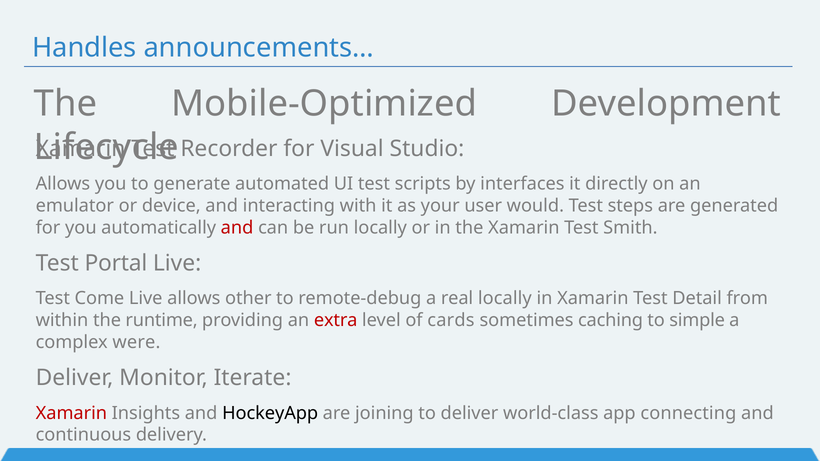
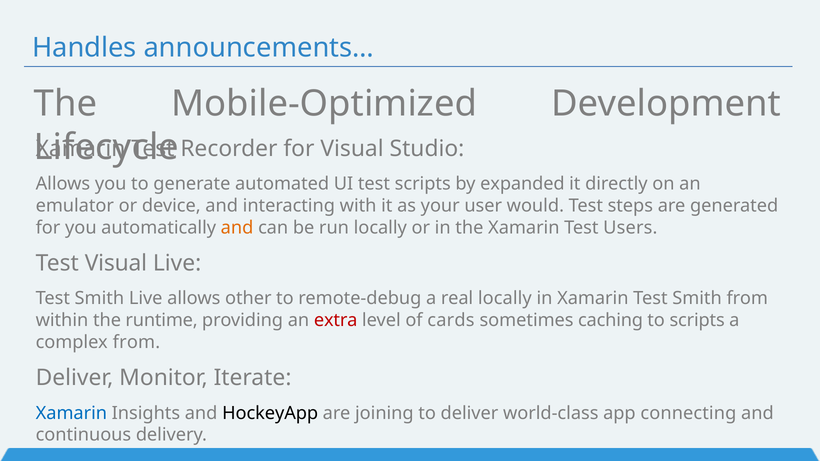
interfaces: interfaces -> expanded
and at (237, 228) colour: red -> orange
Smith: Smith -> Users
Test Portal: Portal -> Visual
Come at (99, 299): Come -> Smith
Xamarin Test Detail: Detail -> Smith
to simple: simple -> scripts
complex were: were -> from
Xamarin at (71, 413) colour: red -> blue
